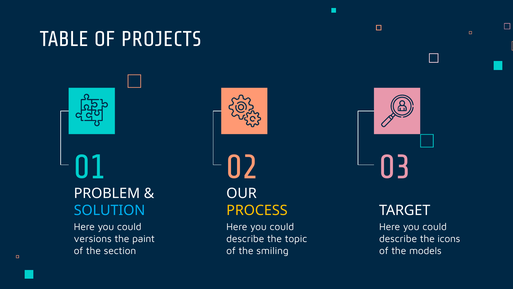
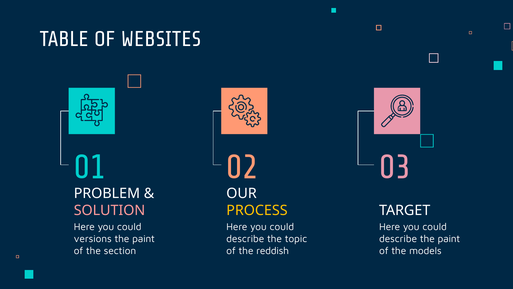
PROJECTS: PROJECTS -> WEBSITES
SOLUTION colour: light blue -> pink
describe the icons: icons -> paint
smiling: smiling -> reddish
